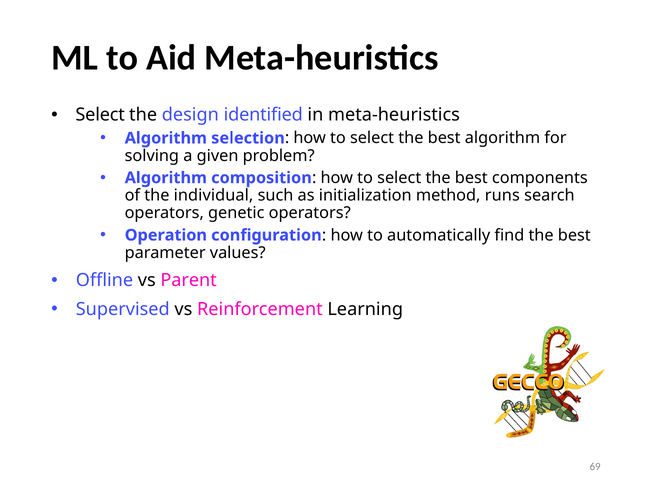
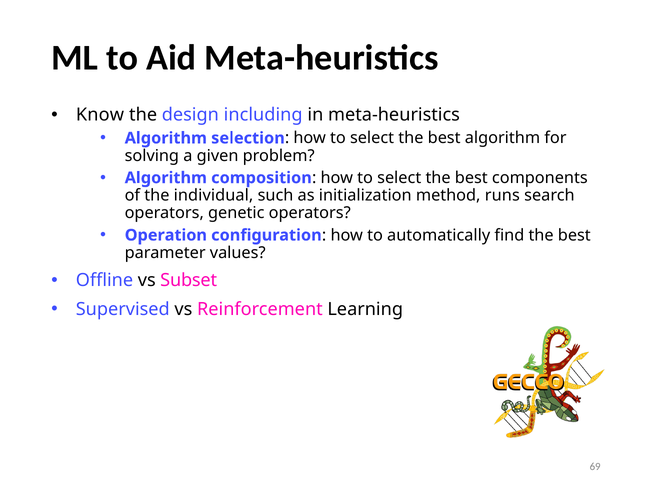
Select at (100, 115): Select -> Know
identified: identified -> including
Parent: Parent -> Subset
